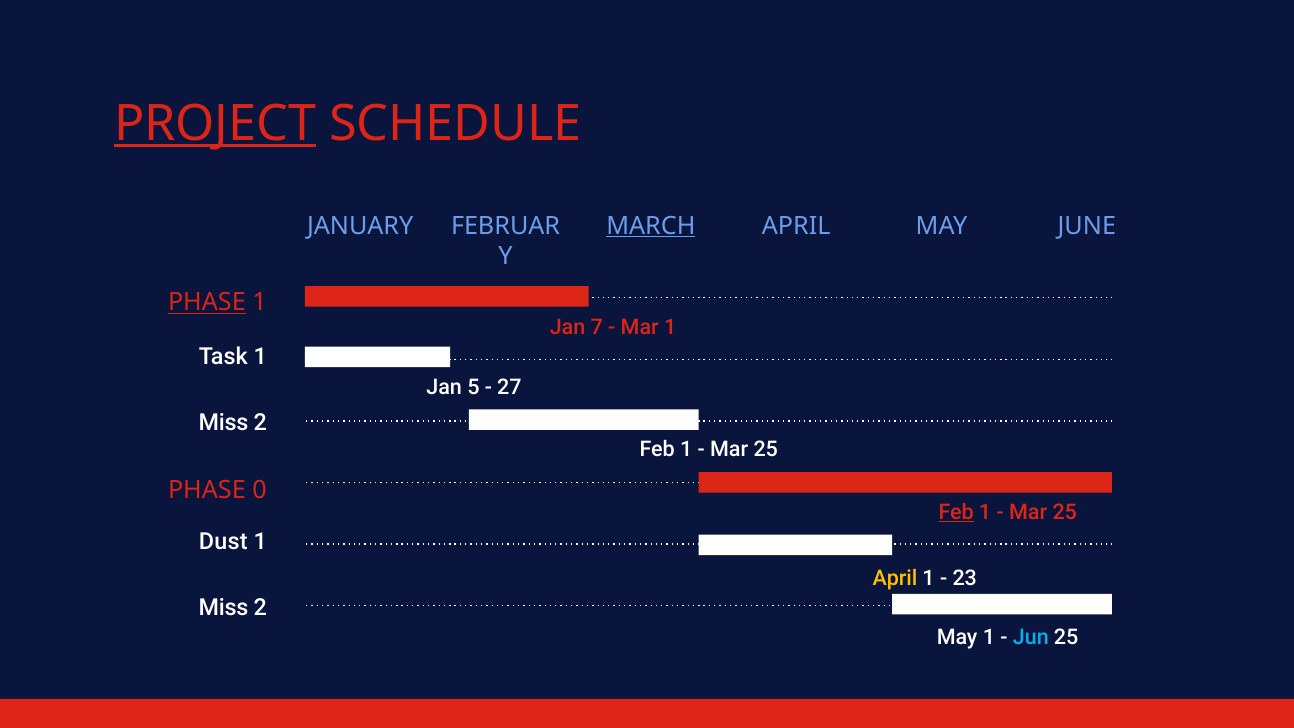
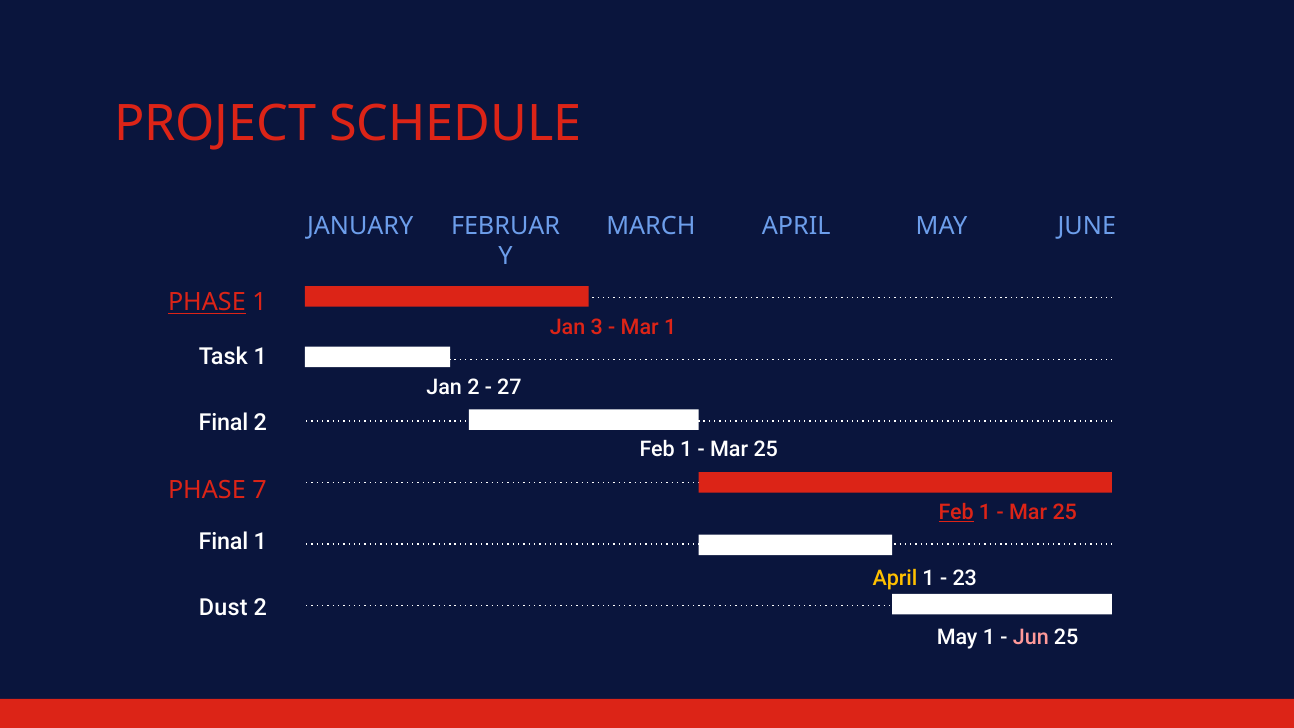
PROJECT underline: present -> none
MARCH underline: present -> none
7: 7 -> 3
Jan 5: 5 -> 2
Miss at (223, 423): Miss -> Final
0: 0 -> 7
Dust at (223, 542): Dust -> Final
Miss at (223, 608): Miss -> Dust
Jun colour: light blue -> pink
